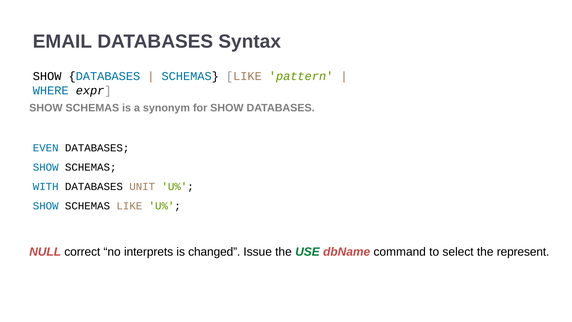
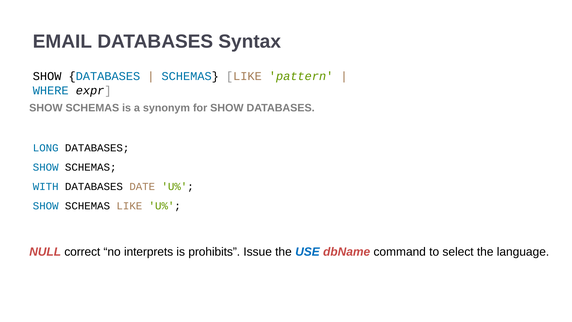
EVEN: EVEN -> LONG
UNIT: UNIT -> DATE
changed: changed -> prohibits
USE colour: green -> blue
represent: represent -> language
